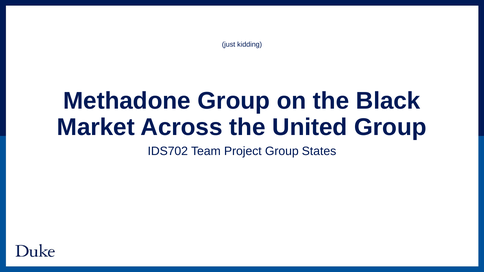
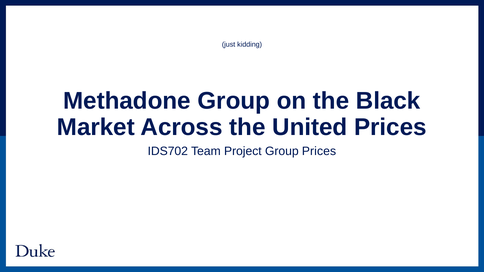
United Group: Group -> Prices
Group States: States -> Prices
